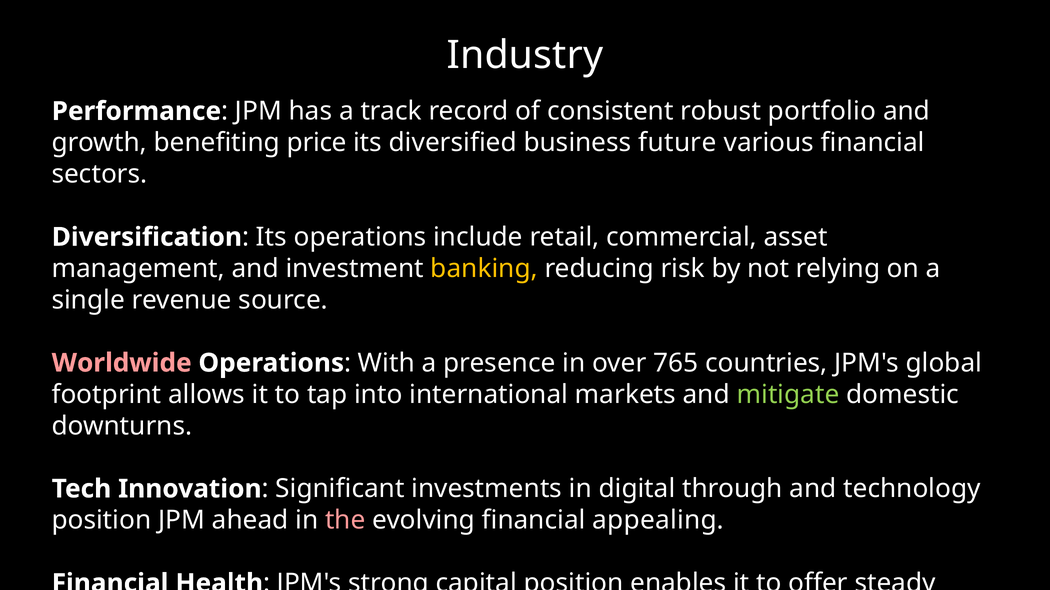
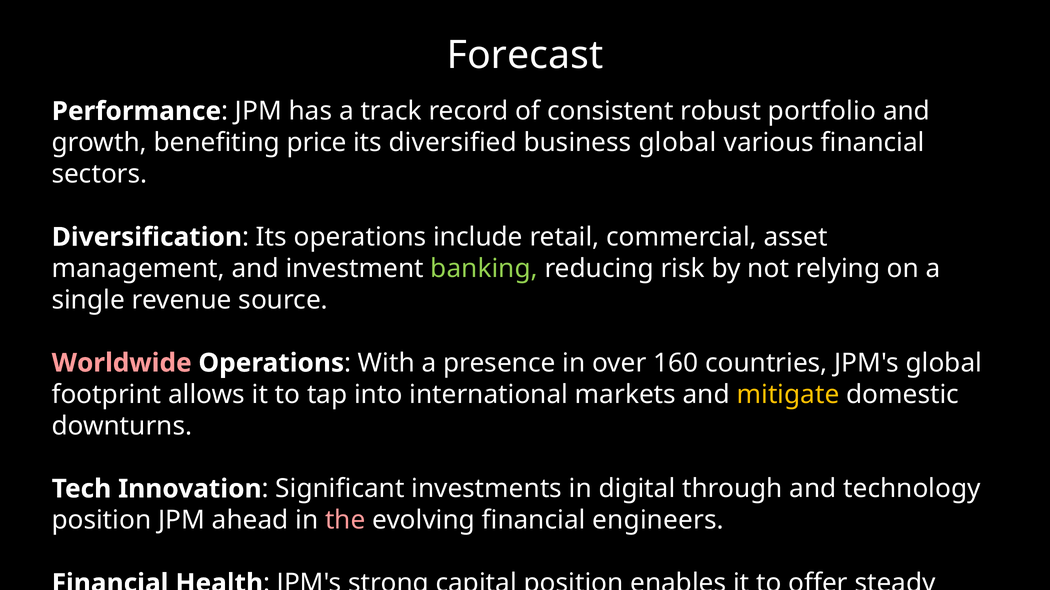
Industry: Industry -> Forecast
business future: future -> global
banking colour: yellow -> light green
765: 765 -> 160
mitigate colour: light green -> yellow
financial appealing: appealing -> engineers
